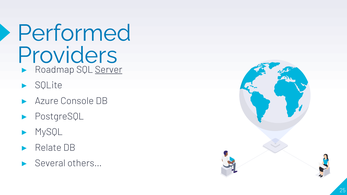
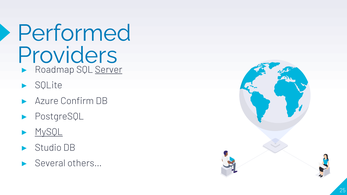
Console: Console -> Confirm
MySQL underline: none -> present
Relate: Relate -> Studio
